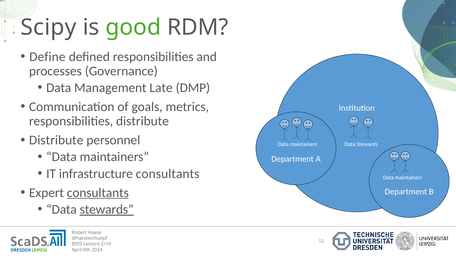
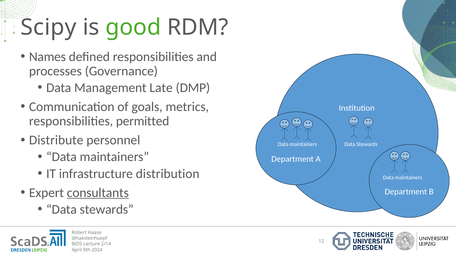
Define: Define -> Names
responsibilities distribute: distribute -> permitted
infrastructure consultants: consultants -> distribution
stewards at (107, 210) underline: present -> none
